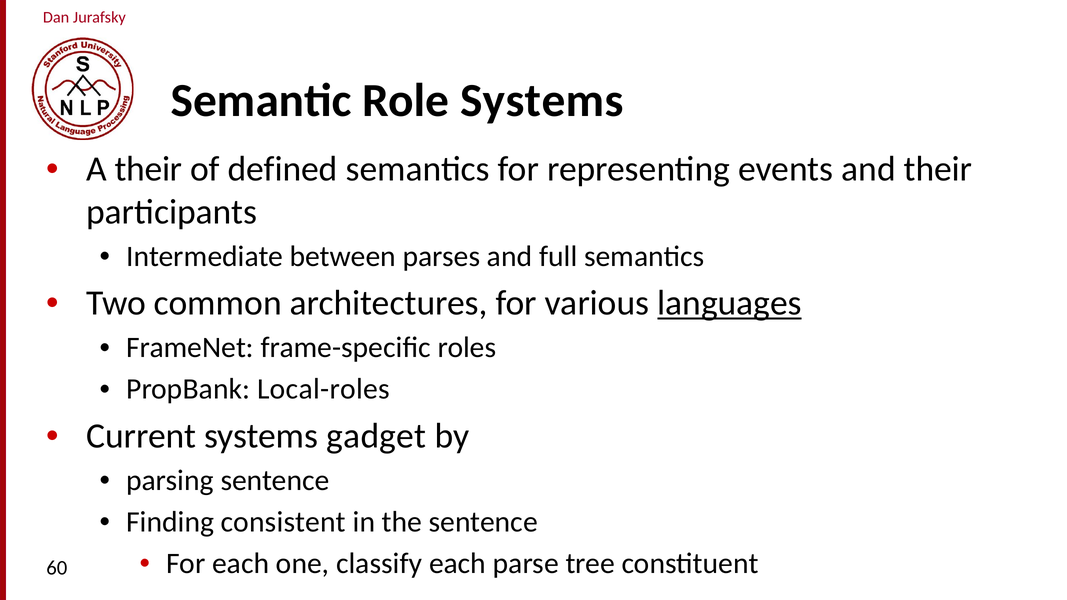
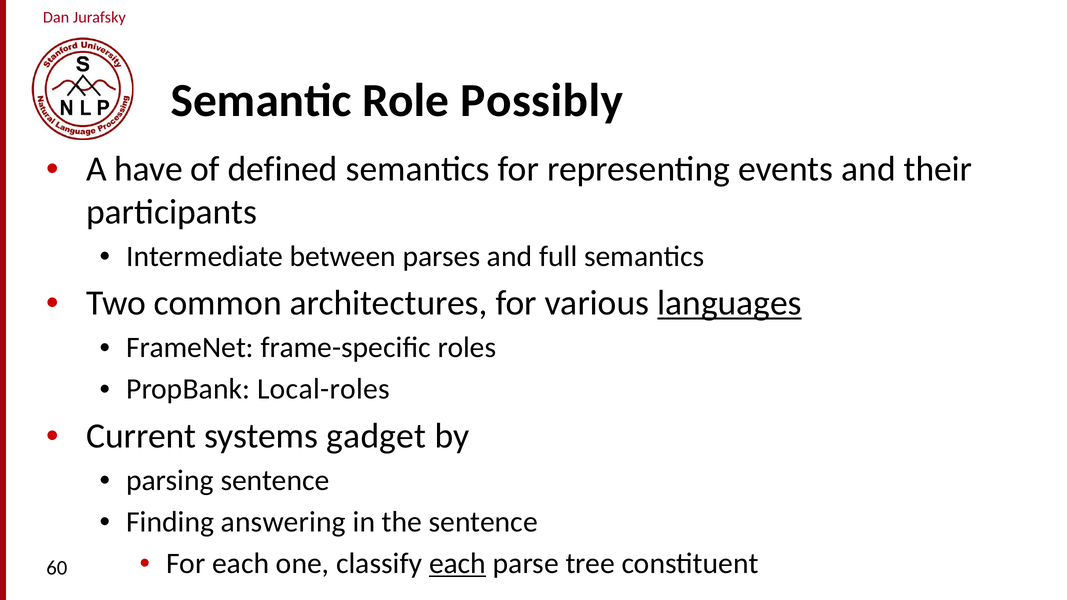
Role Systems: Systems -> Possibly
A their: their -> have
consistent: consistent -> answering
each at (458, 564) underline: none -> present
